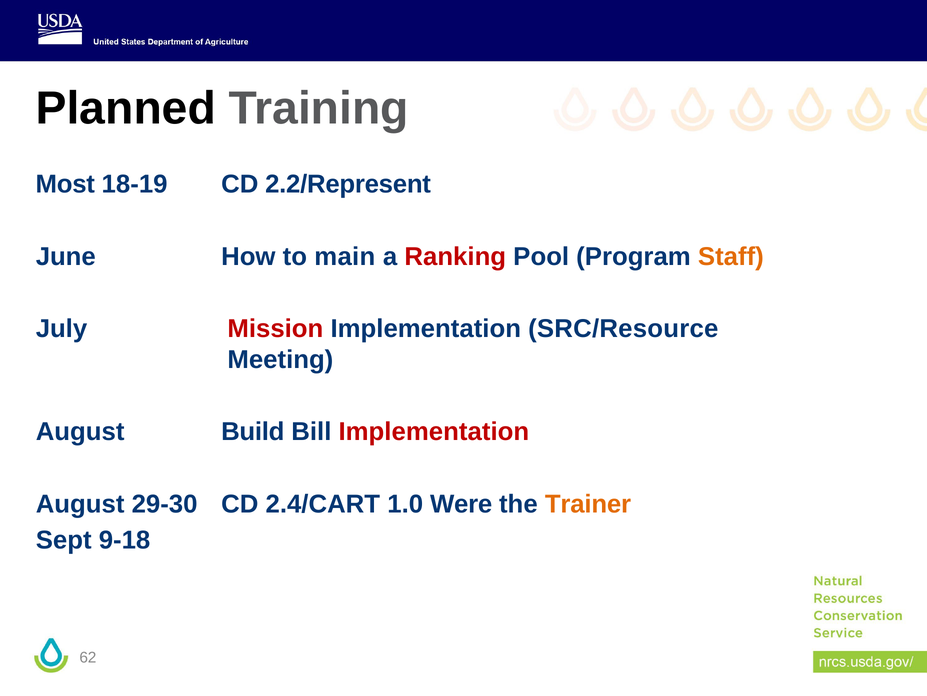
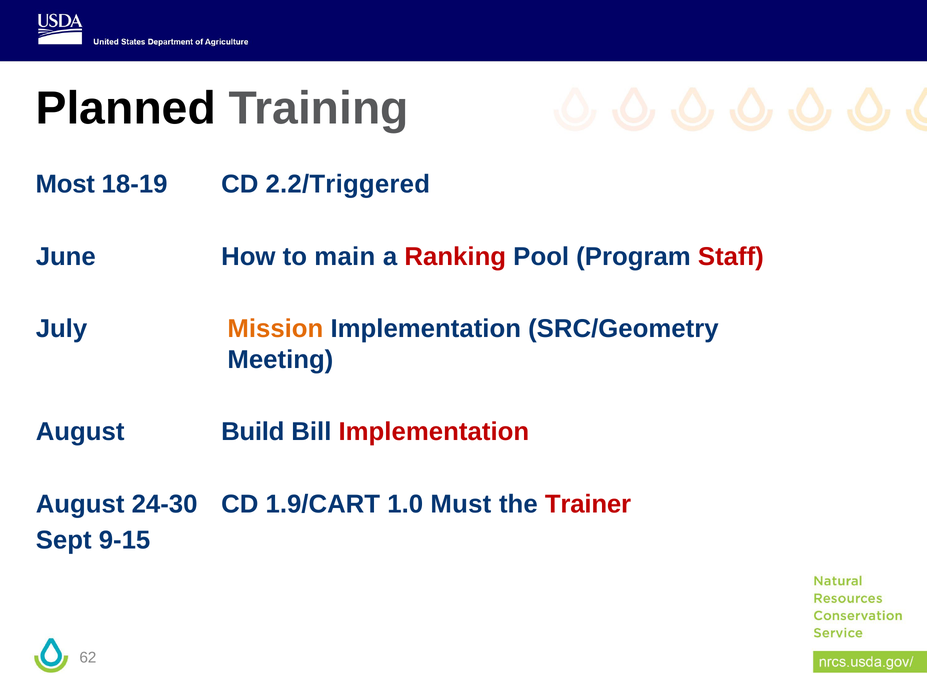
2.2/Represent: 2.2/Represent -> 2.2/Triggered
Staff colour: orange -> red
Mission colour: red -> orange
SRC/Resource: SRC/Resource -> SRC/Geometry
29-30: 29-30 -> 24-30
2.4/CART: 2.4/CART -> 1.9/CART
Were: Were -> Must
Trainer colour: orange -> red
9-18: 9-18 -> 9-15
